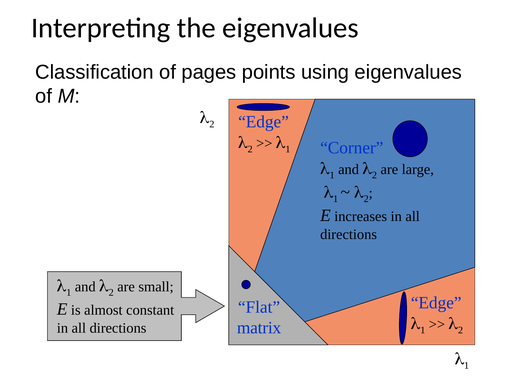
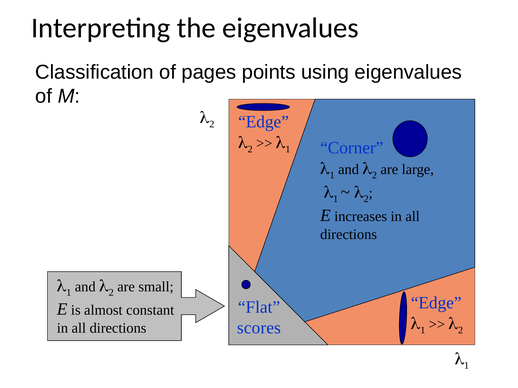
matrix: matrix -> scores
